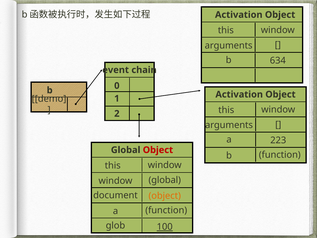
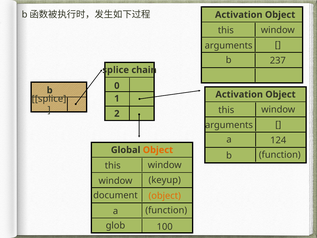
634: 634 -> 237
event at (116, 70): event -> splice
demo at (49, 99): demo -> splice
223: 223 -> 124
Object at (158, 150) colour: red -> orange
window global: global -> keyup
100 underline: present -> none
